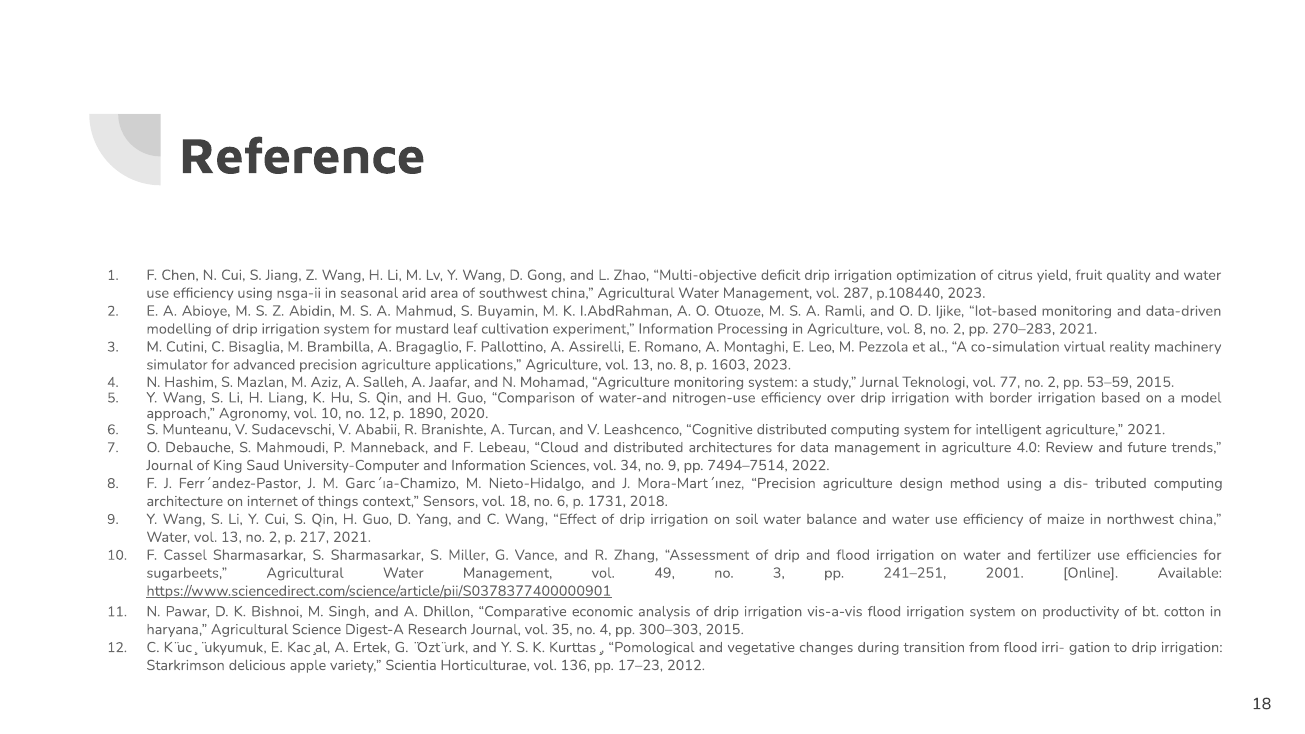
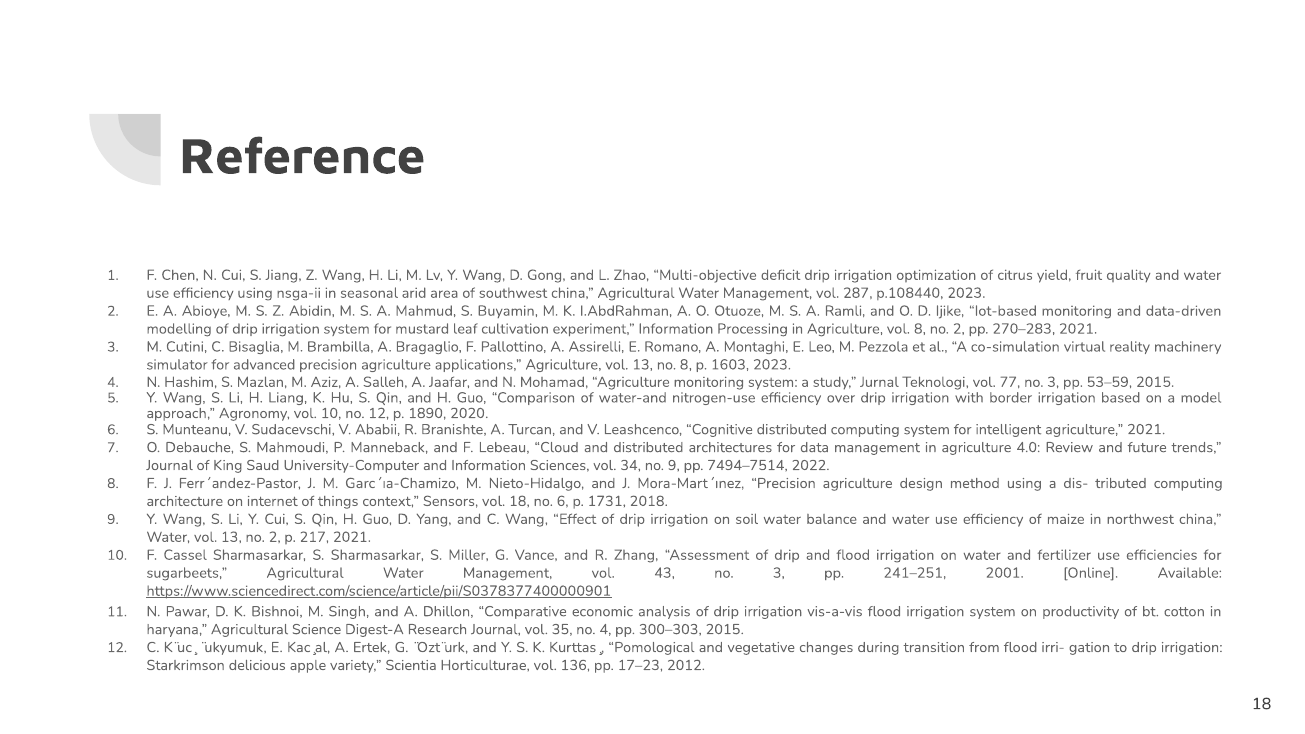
77 no 2: 2 -> 3
49: 49 -> 43
